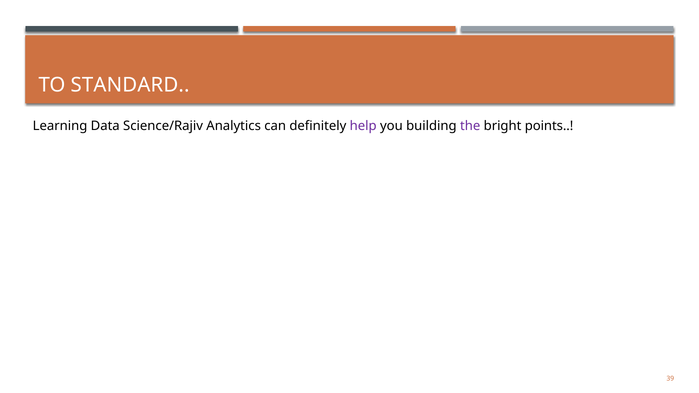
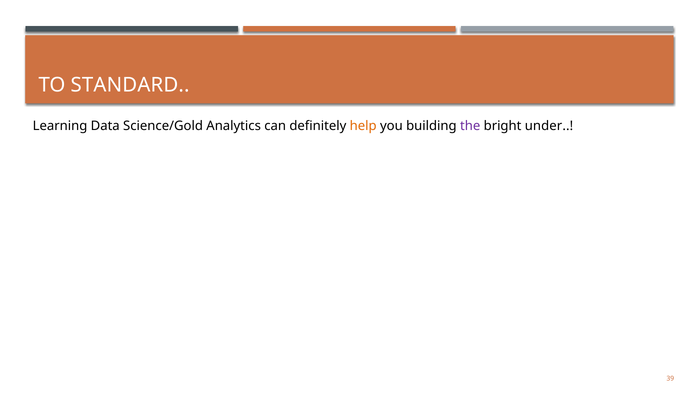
Science/Rajiv: Science/Rajiv -> Science/Gold
help colour: purple -> orange
points: points -> under
